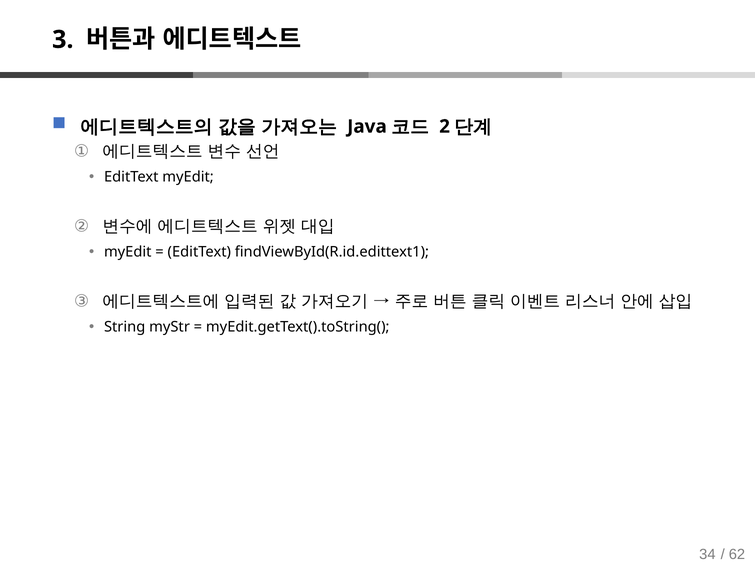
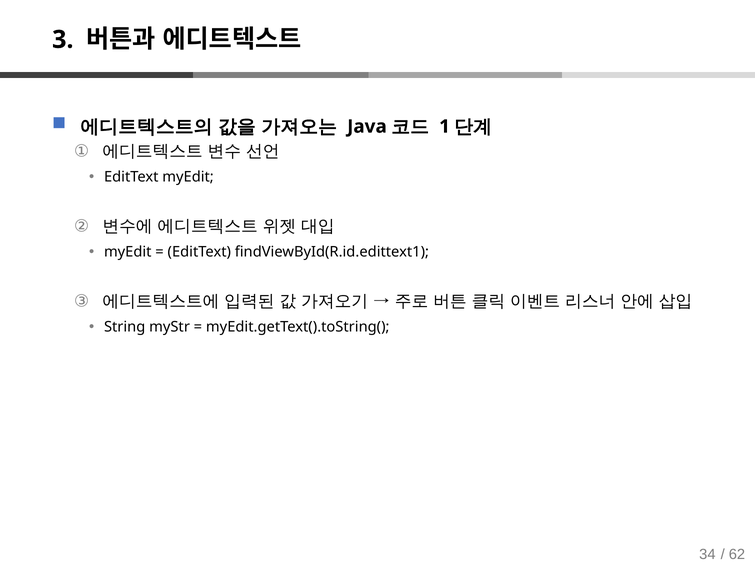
2: 2 -> 1
